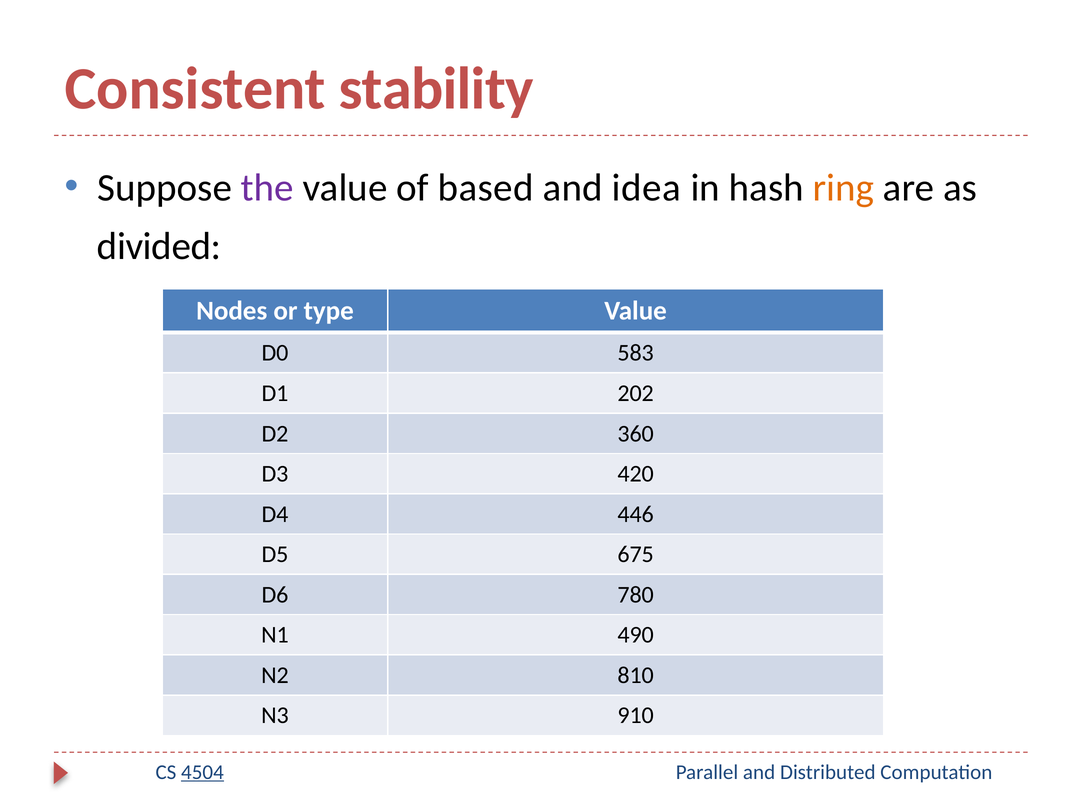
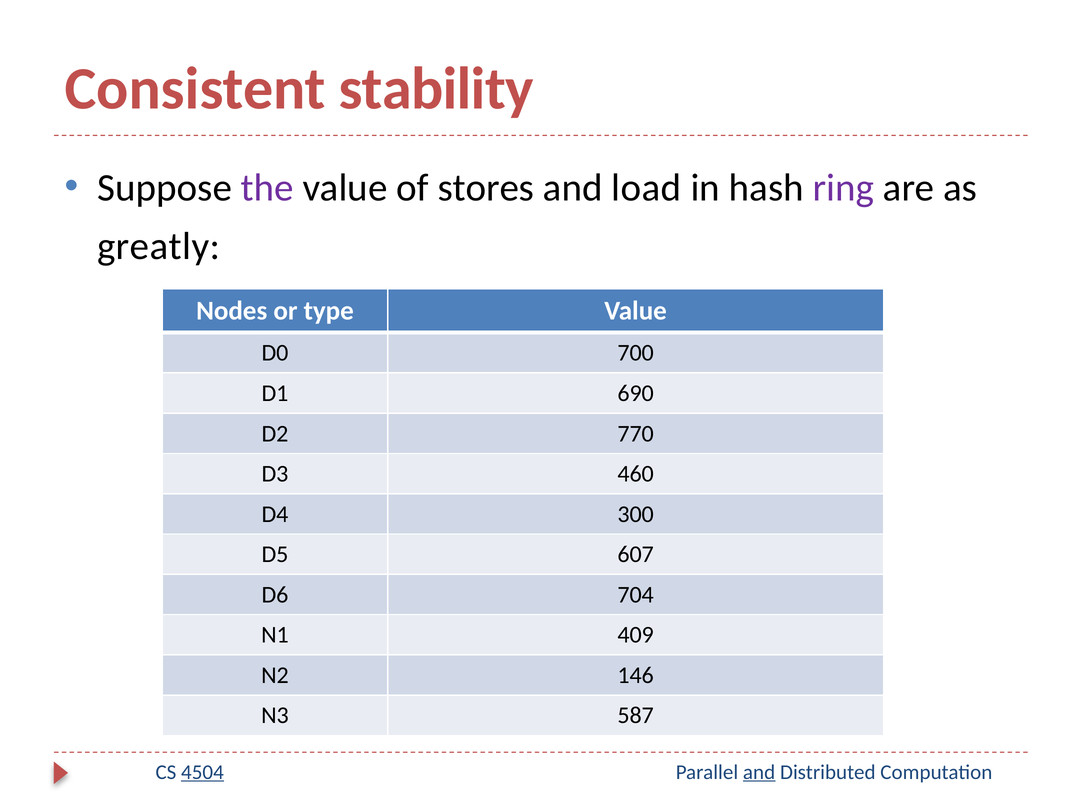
based: based -> stores
idea: idea -> load
ring colour: orange -> purple
divided: divided -> greatly
583: 583 -> 700
202: 202 -> 690
360: 360 -> 770
420: 420 -> 460
446: 446 -> 300
675: 675 -> 607
780: 780 -> 704
490: 490 -> 409
810: 810 -> 146
910: 910 -> 587
and at (759, 772) underline: none -> present
